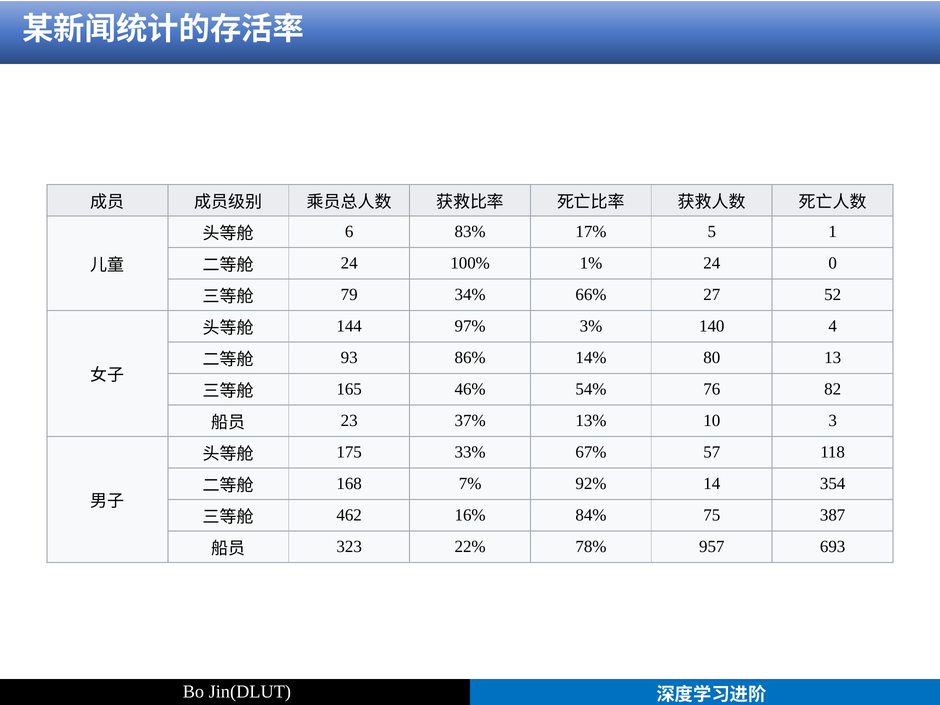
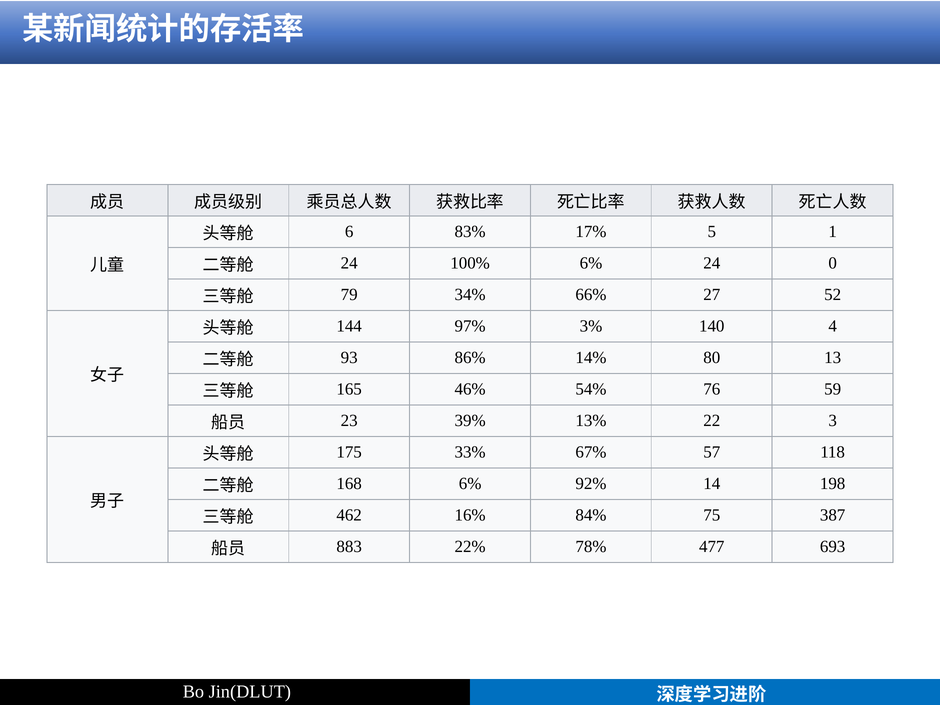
100% 1%: 1% -> 6%
82: 82 -> 59
37%: 37% -> 39%
10: 10 -> 22
168 7%: 7% -> 6%
354: 354 -> 198
323: 323 -> 883
957: 957 -> 477
